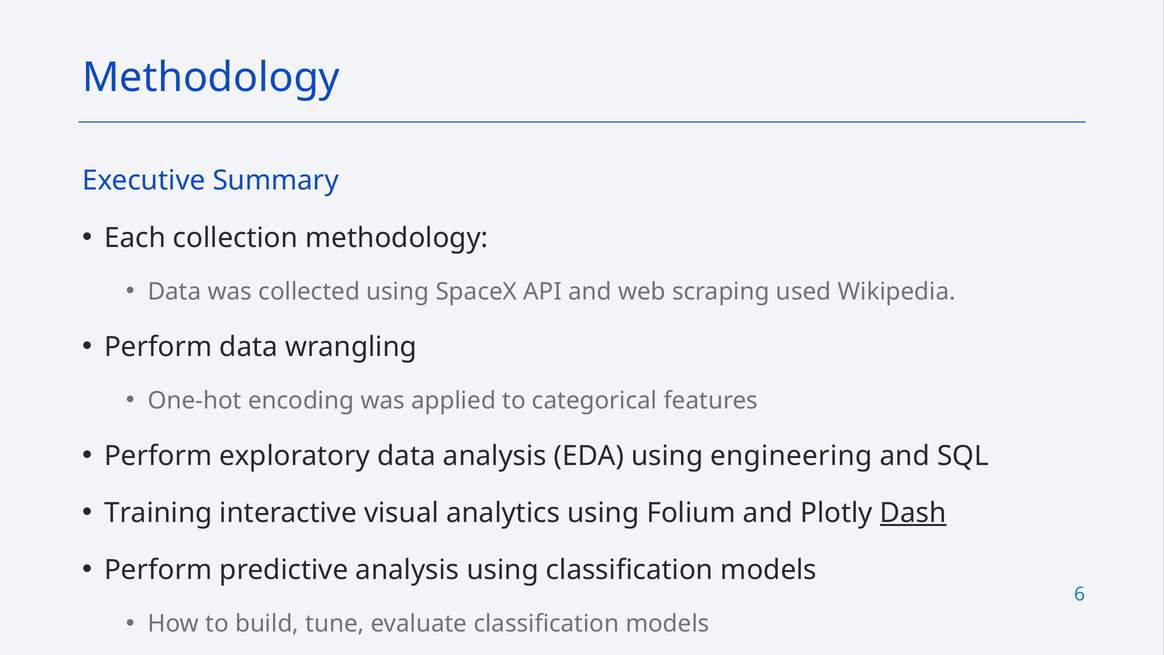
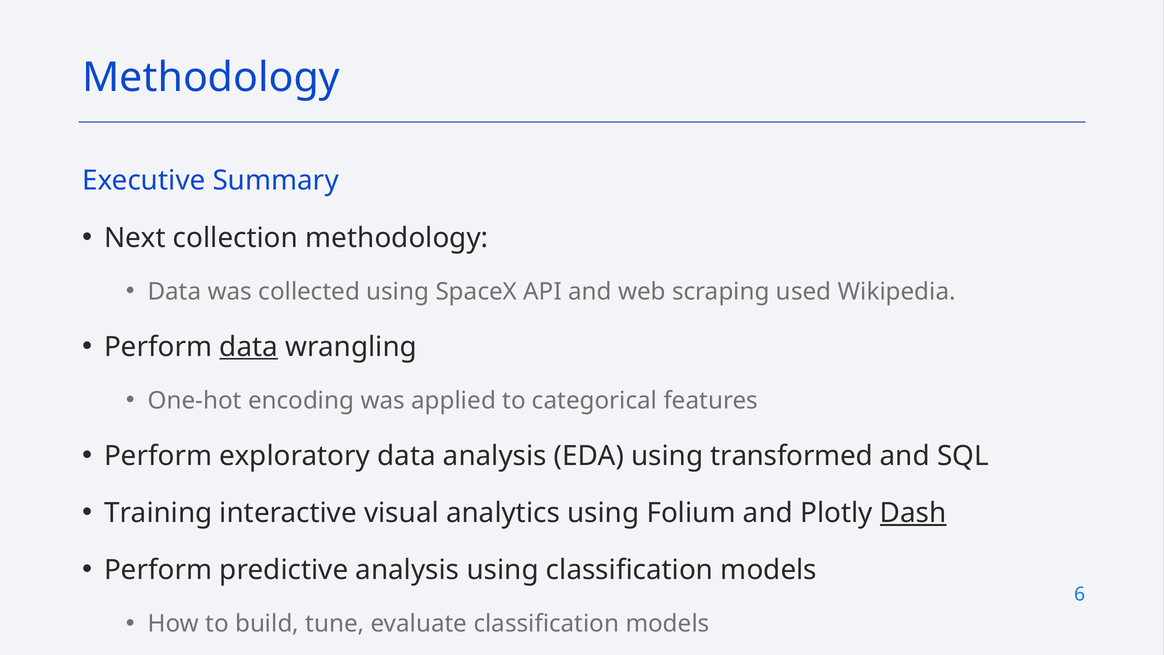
Each: Each -> Next
data at (249, 347) underline: none -> present
engineering: engineering -> transformed
